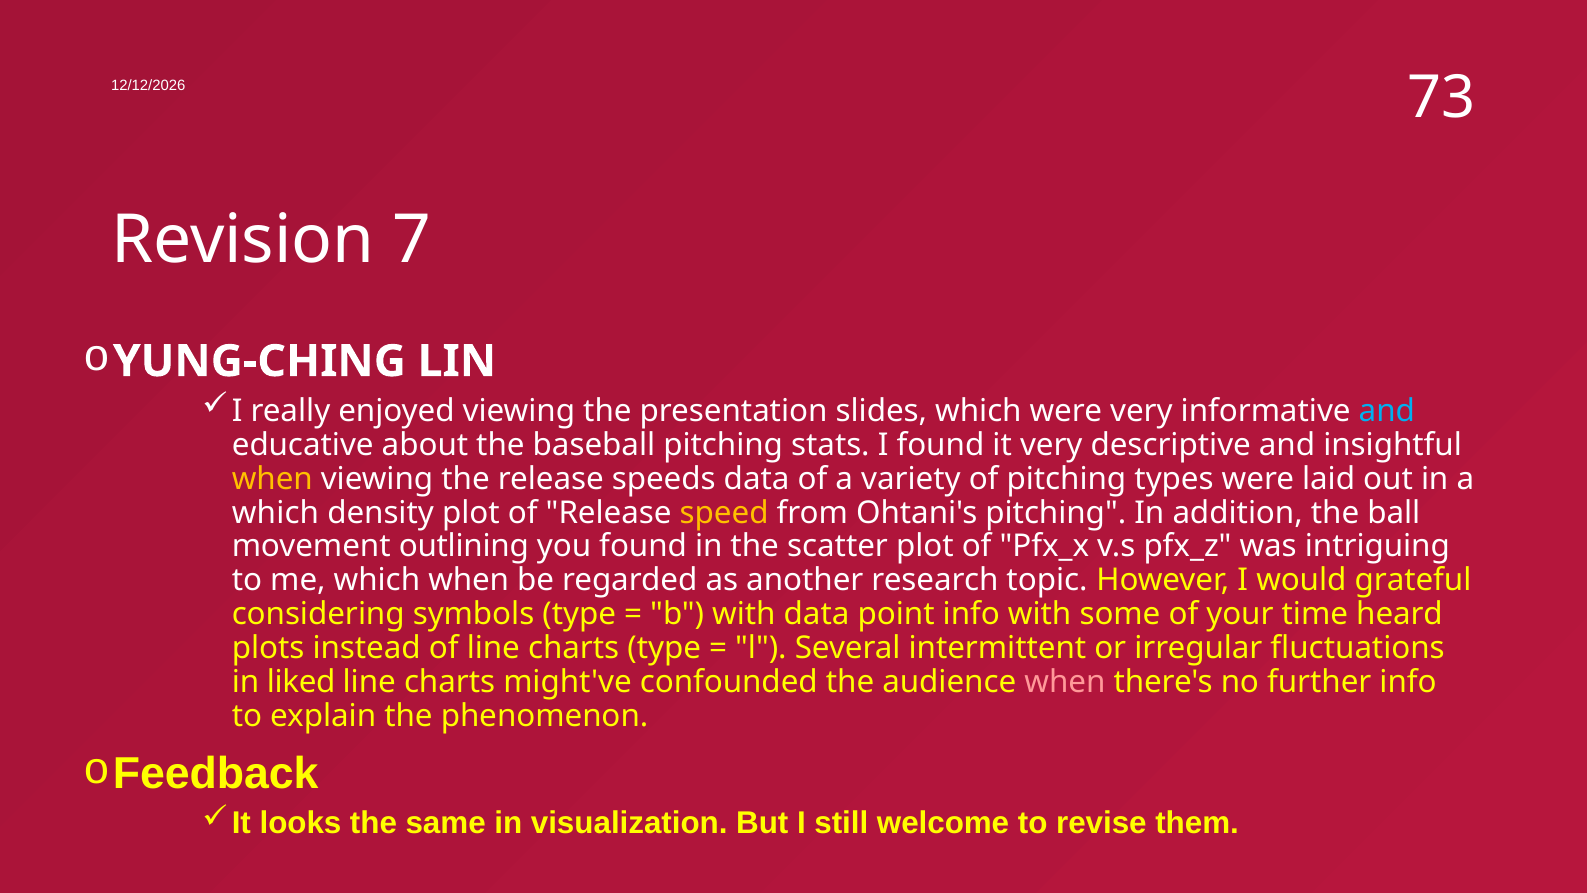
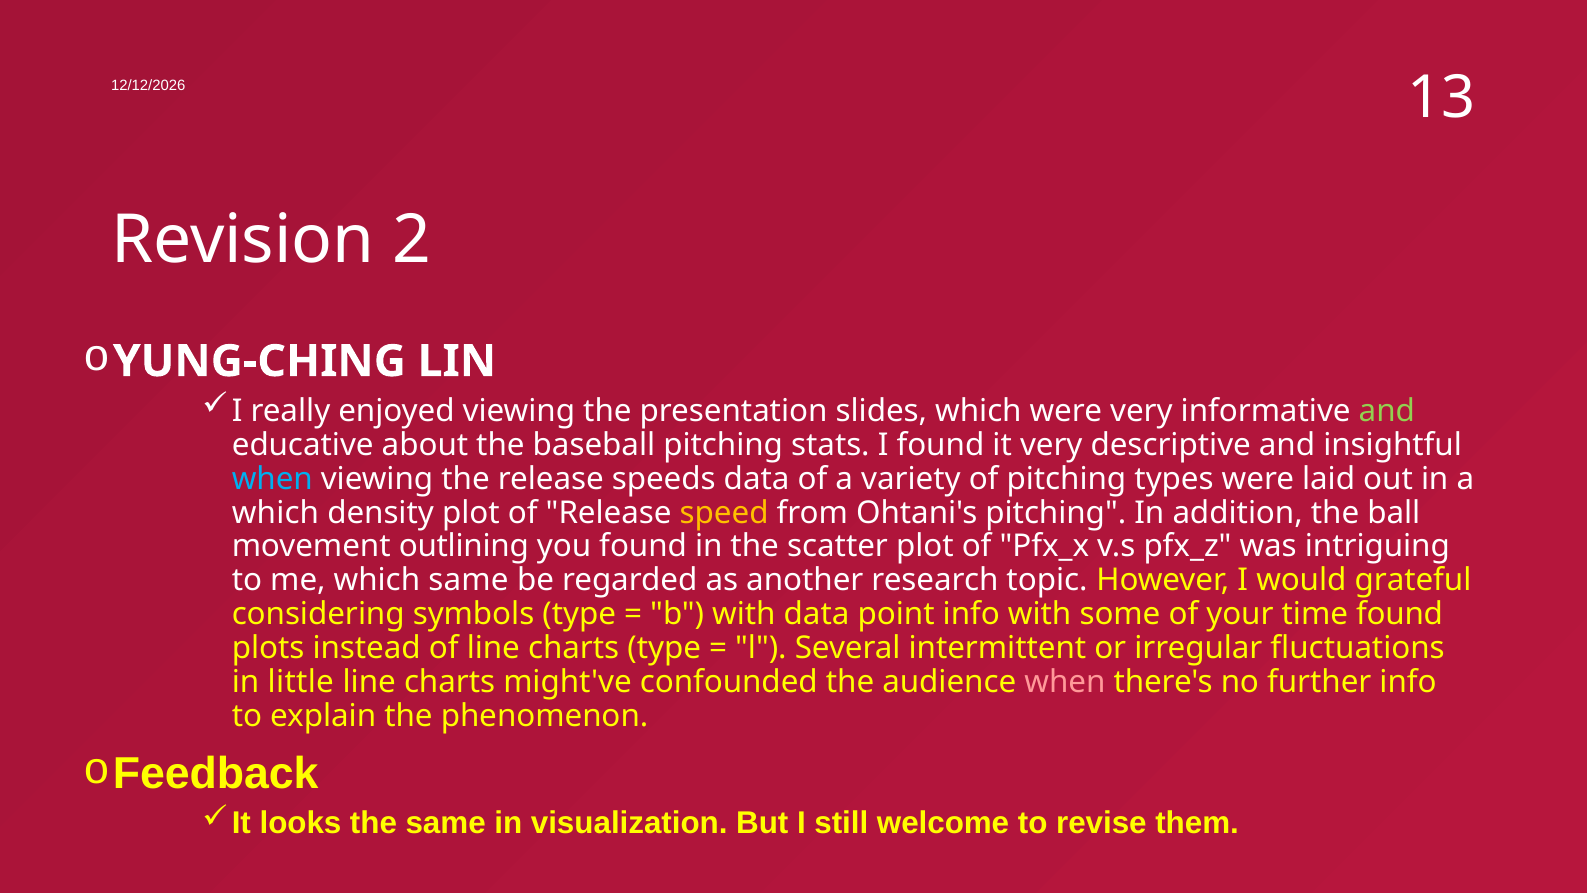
73: 73 -> 13
7: 7 -> 2
and at (1387, 411) colour: light blue -> light green
when at (272, 479) colour: yellow -> light blue
which when: when -> same
time heard: heard -> found
liked: liked -> little
